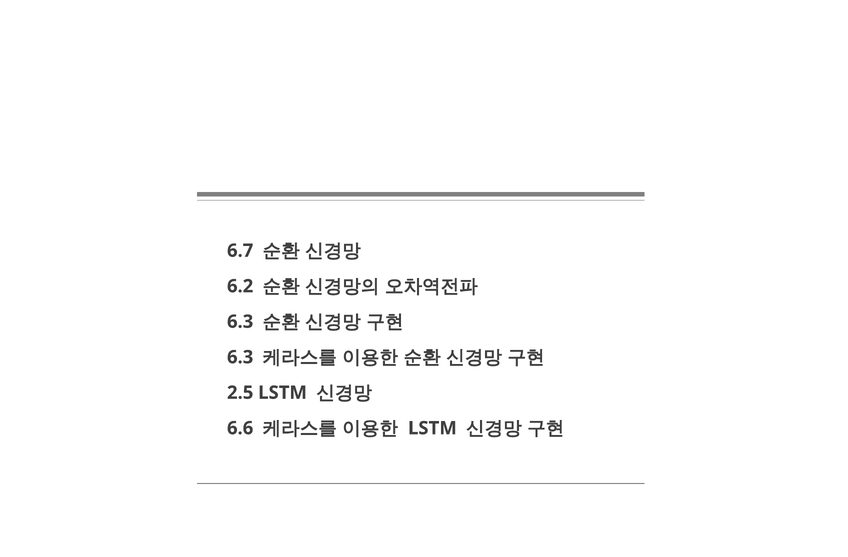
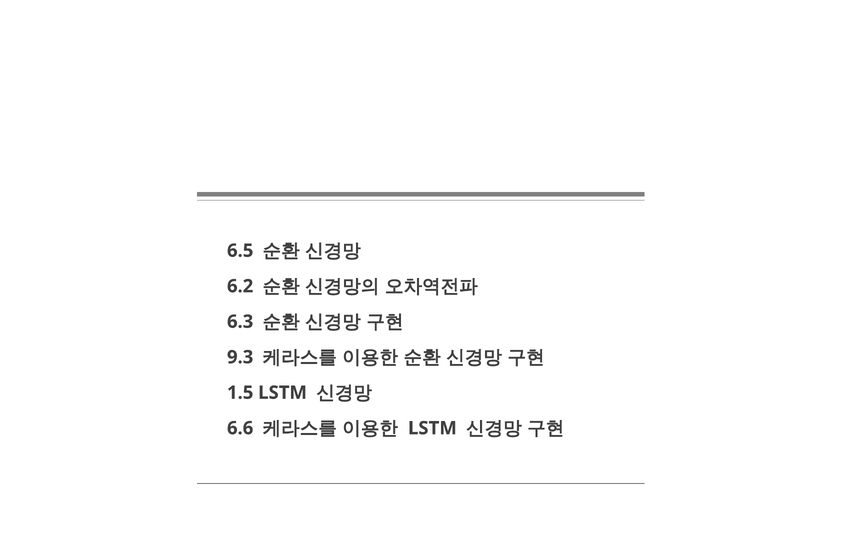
6.7: 6.7 -> 6.5
6.3 at (240, 357): 6.3 -> 9.3
2.5: 2.5 -> 1.5
